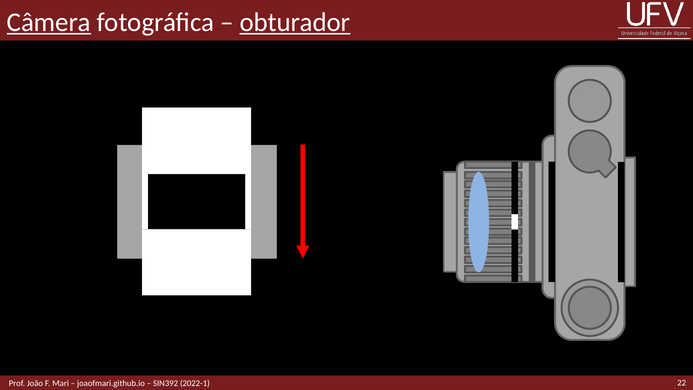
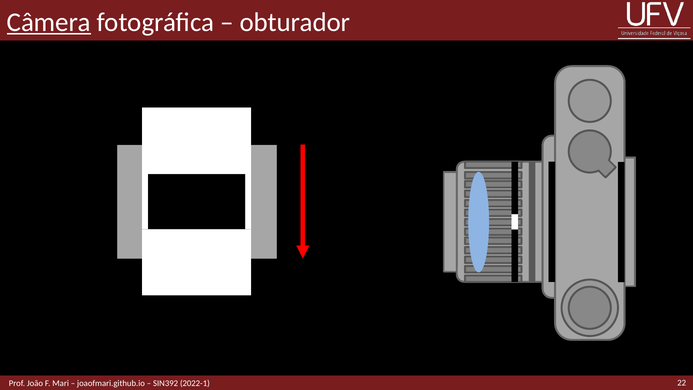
obturador underline: present -> none
